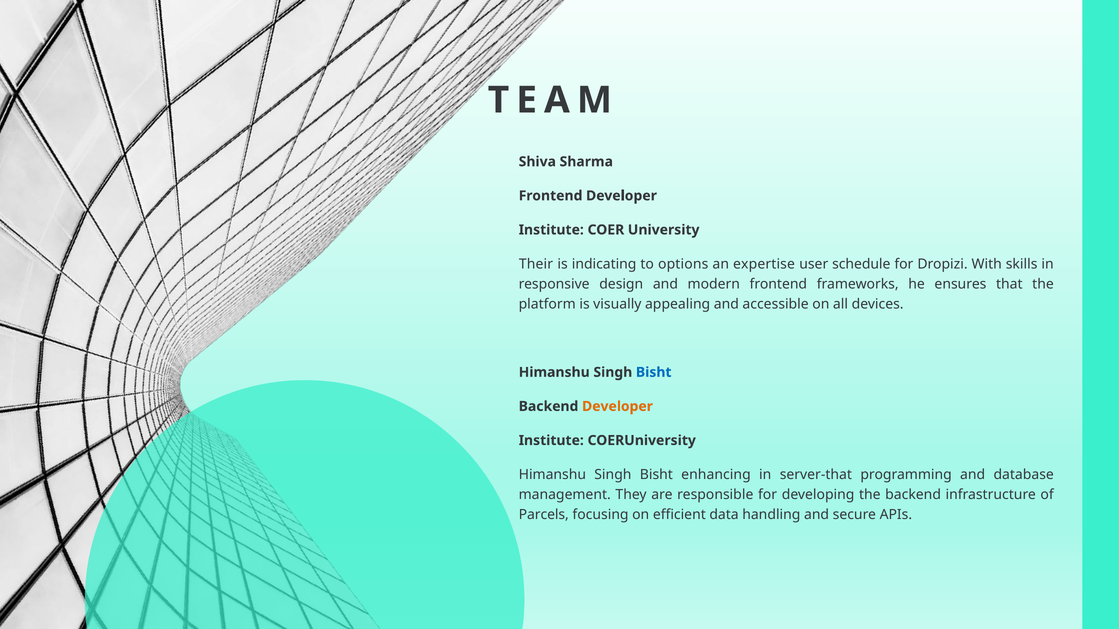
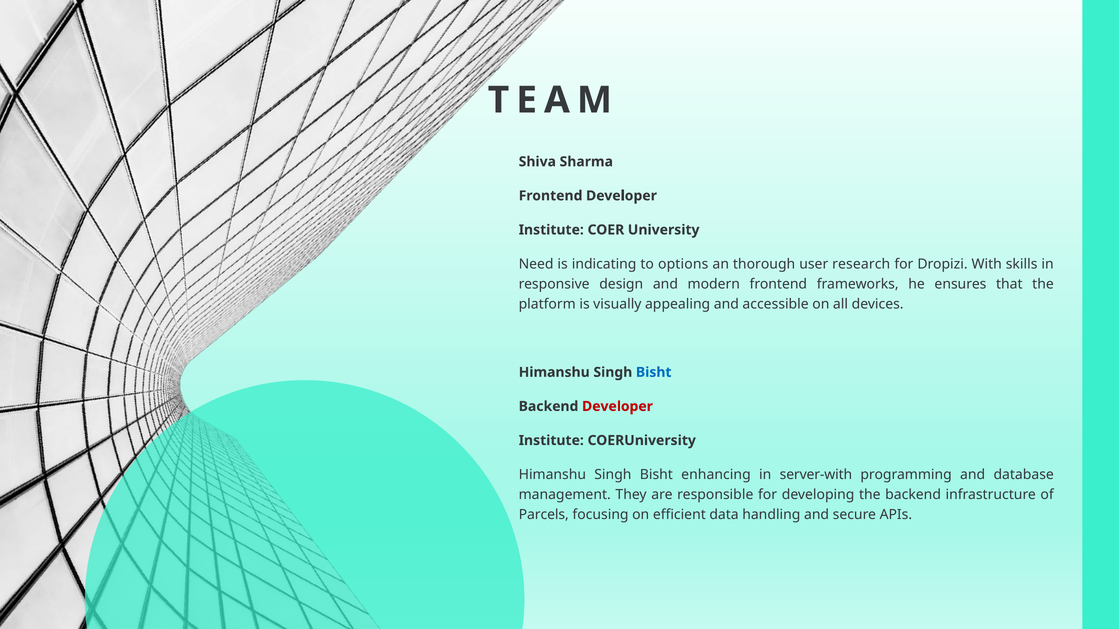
Their: Their -> Need
expertise: expertise -> thorough
schedule: schedule -> research
Developer at (617, 407) colour: orange -> red
server-that: server-that -> server-with
